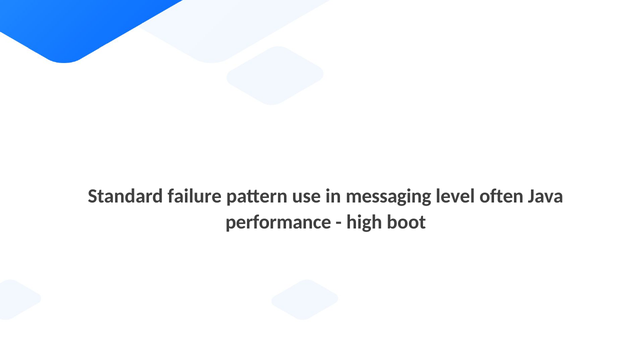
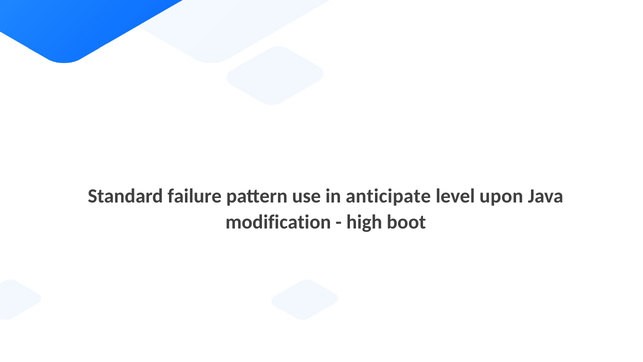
messaging: messaging -> anticipate
often: often -> upon
performance: performance -> modification
